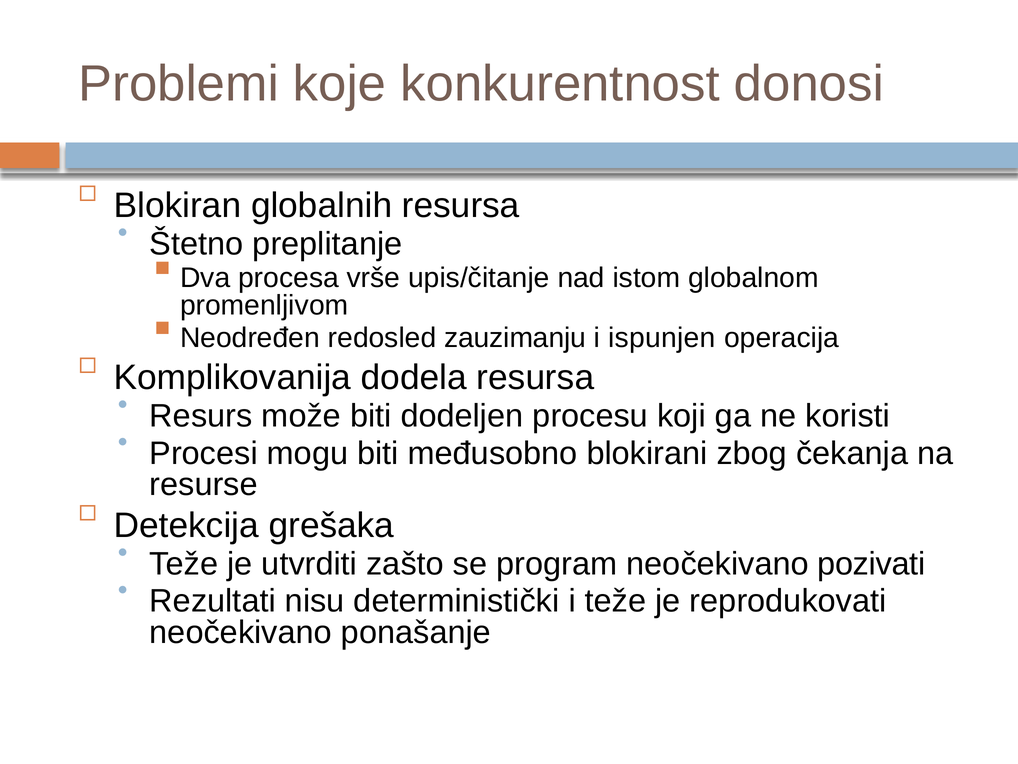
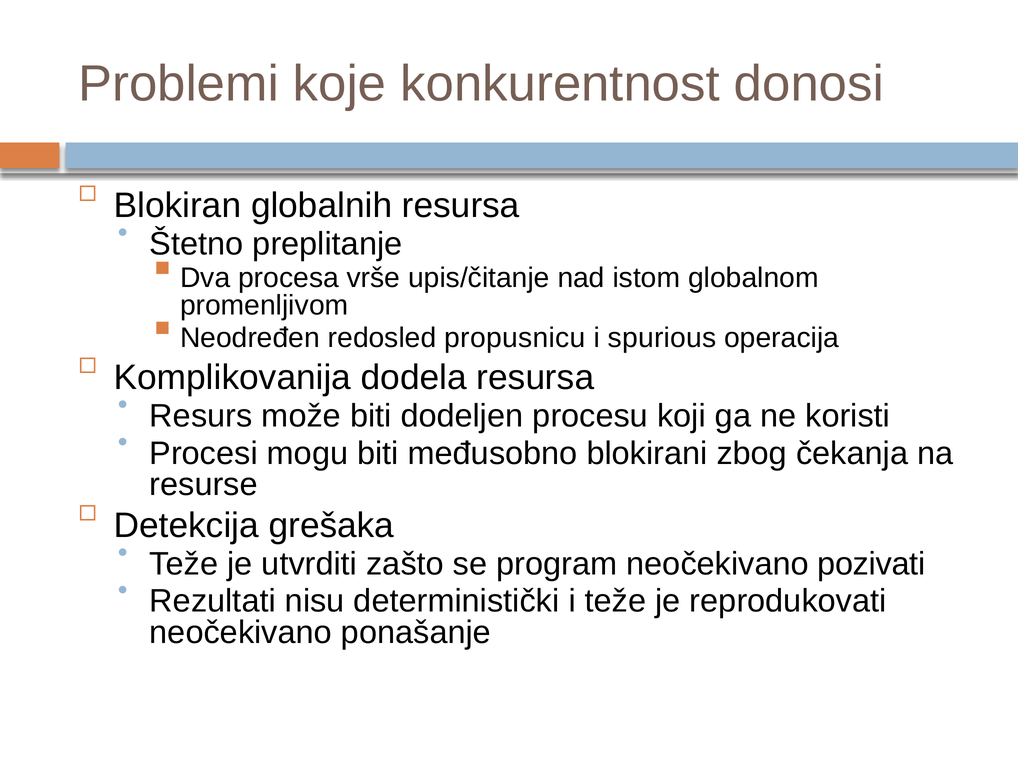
zauzimanju: zauzimanju -> propusnicu
ispunjen: ispunjen -> spurious
